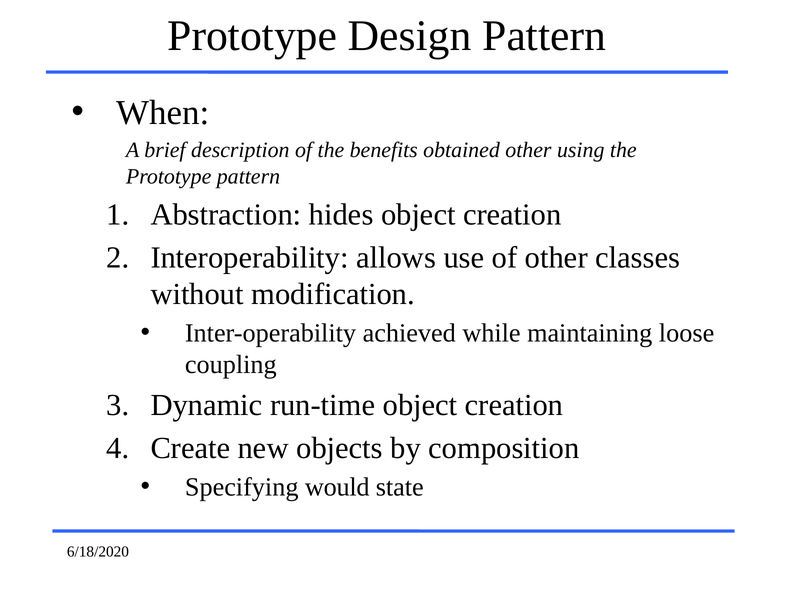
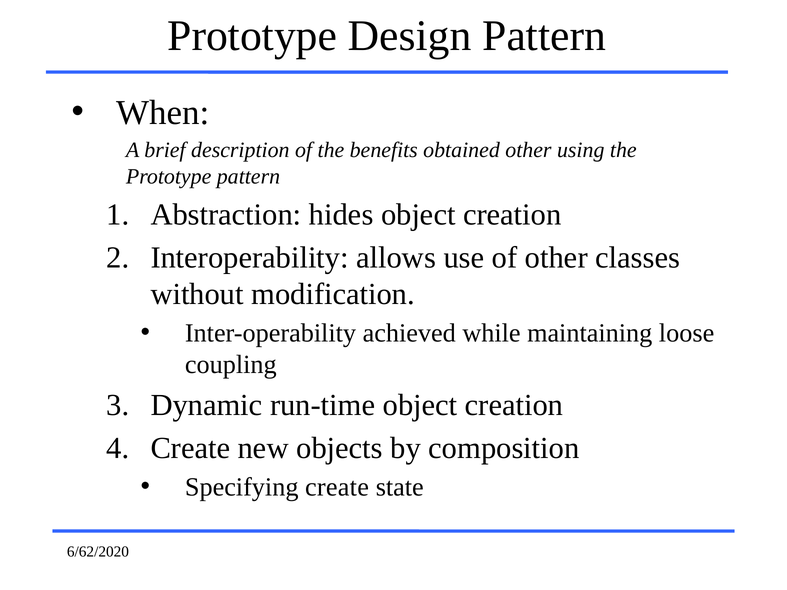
Specifying would: would -> create
6/18/2020: 6/18/2020 -> 6/62/2020
